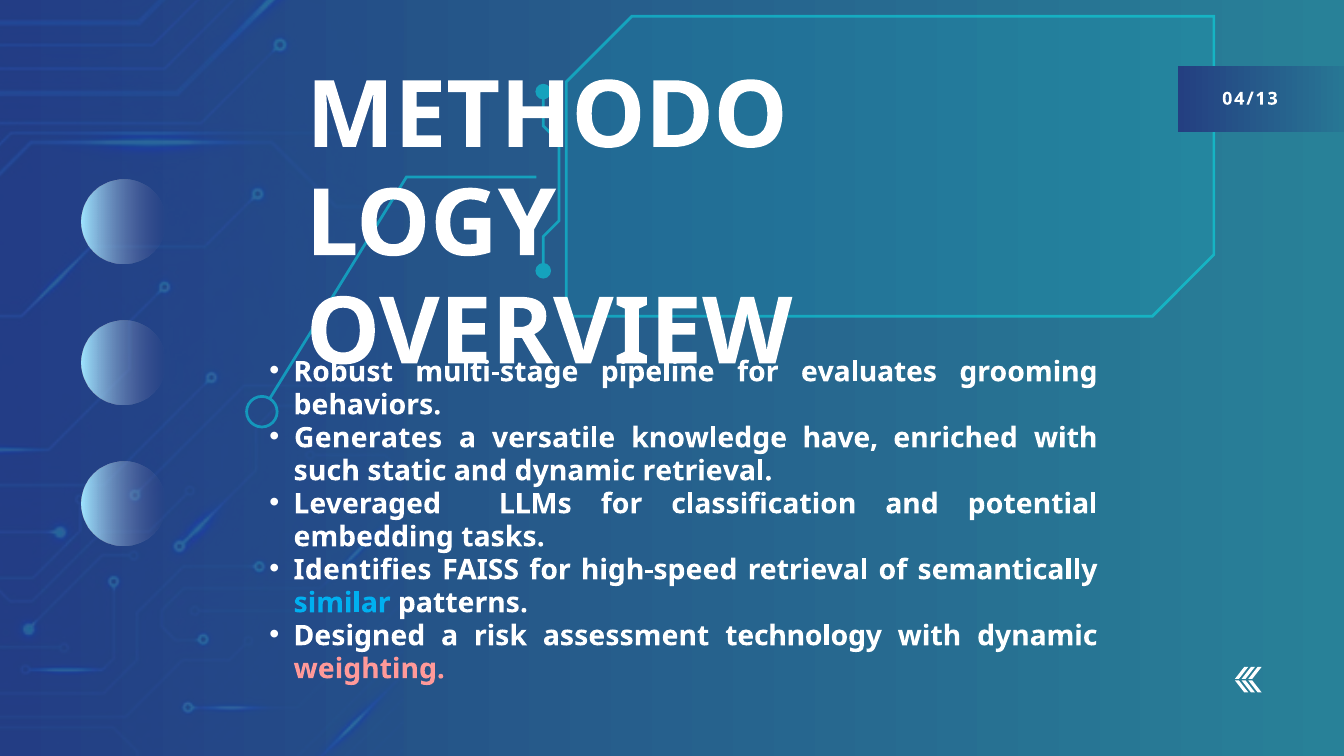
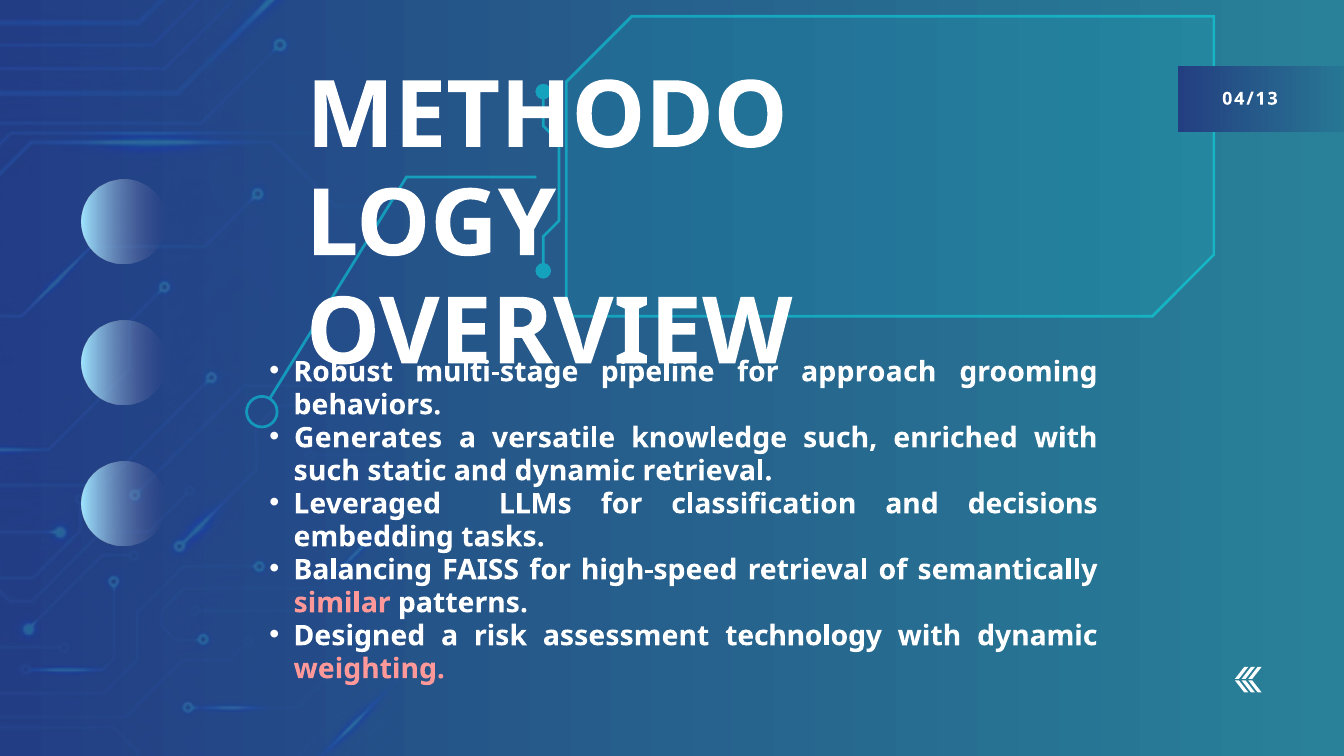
evaluates: evaluates -> approach
knowledge have: have -> such
potential: potential -> decisions
Identifies: Identifies -> Balancing
similar colour: light blue -> pink
